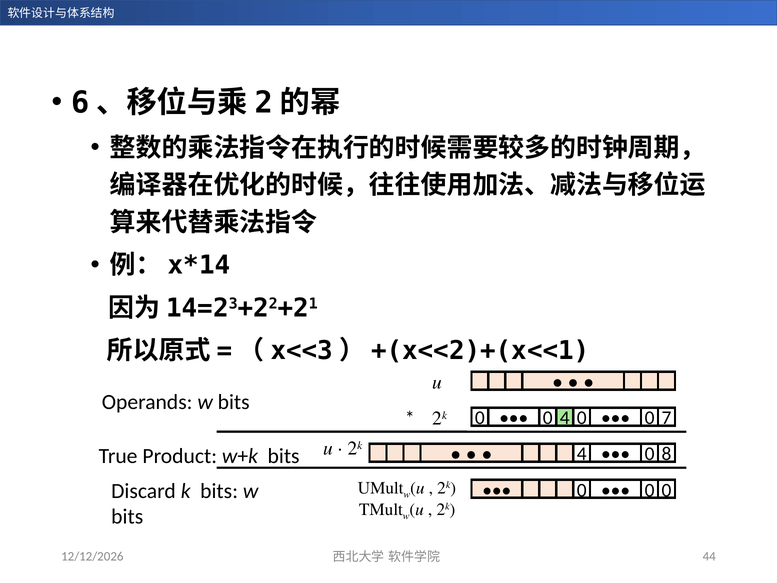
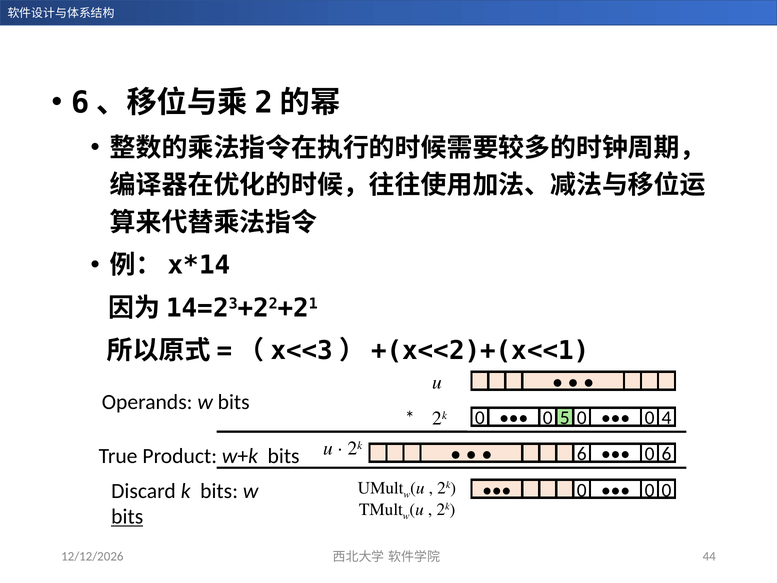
0 4: 4 -> 5
7: 7 -> 4
4 at (582, 454): 4 -> 6
0 8: 8 -> 6
bits at (127, 517) underline: none -> present
